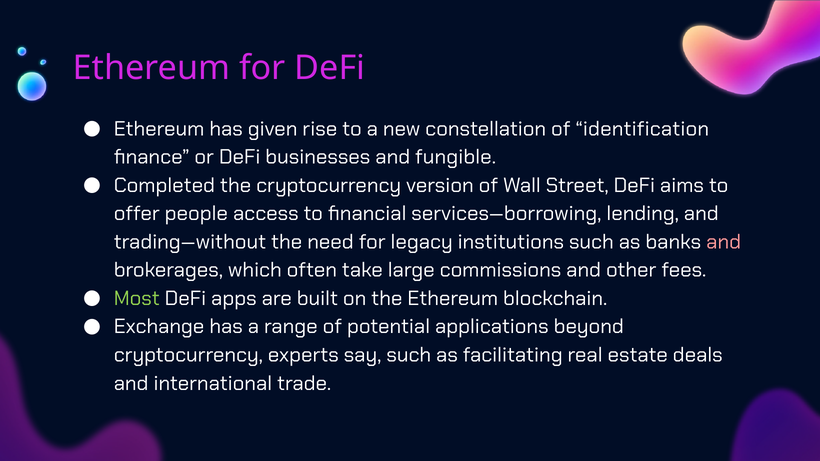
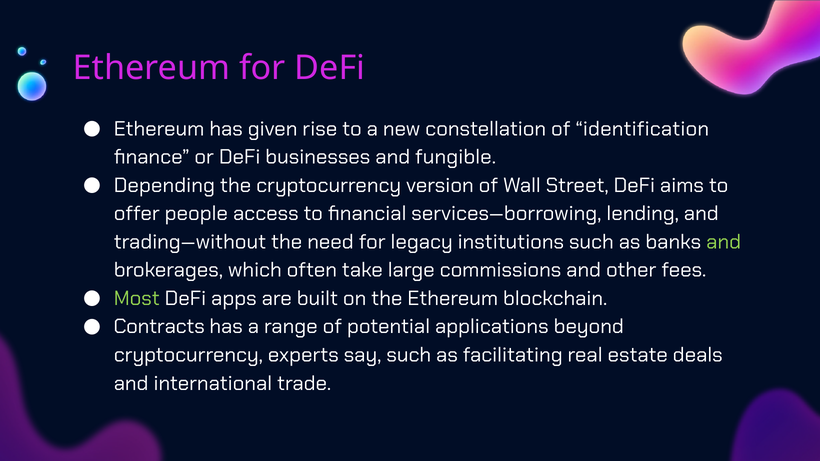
Completed: Completed -> Depending
and at (724, 242) colour: pink -> light green
Exchange: Exchange -> Contracts
